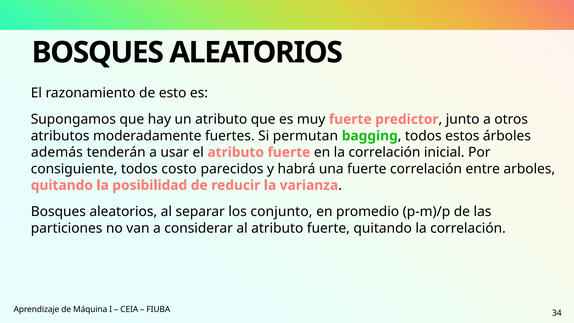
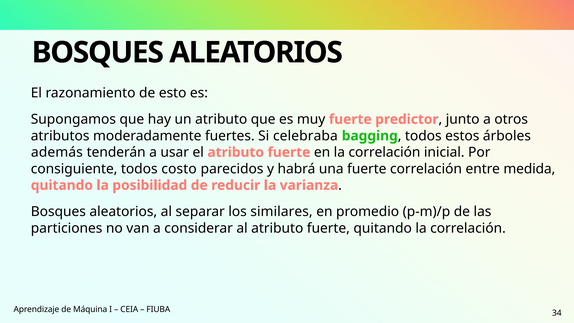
permutan: permutan -> celebraba
arboles: arboles -> medida
conjunto: conjunto -> similares
